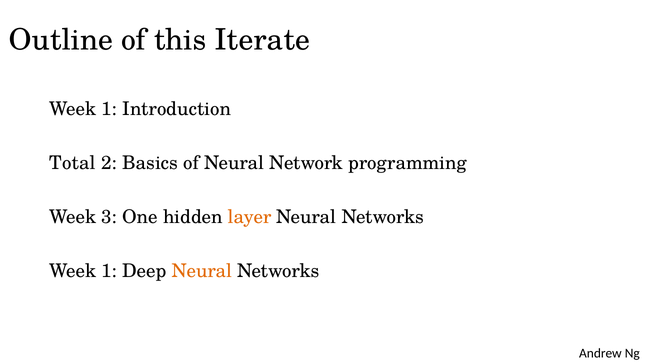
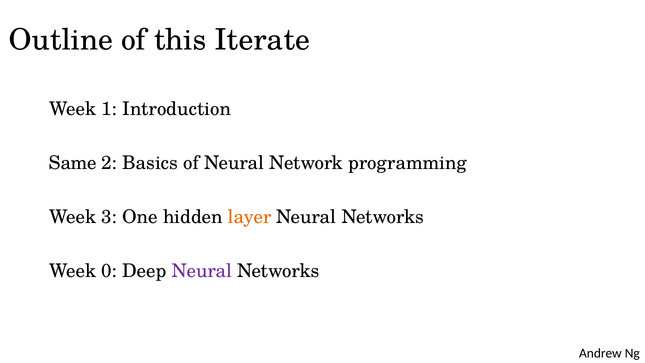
Total: Total -> Same
1 at (109, 271): 1 -> 0
Neural at (202, 271) colour: orange -> purple
